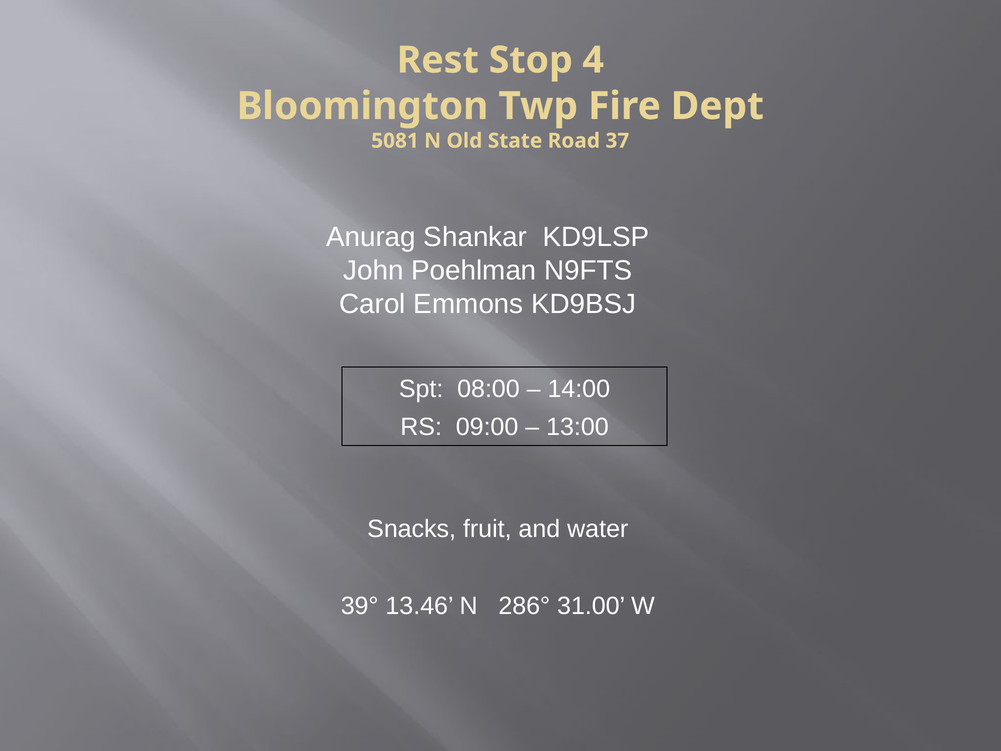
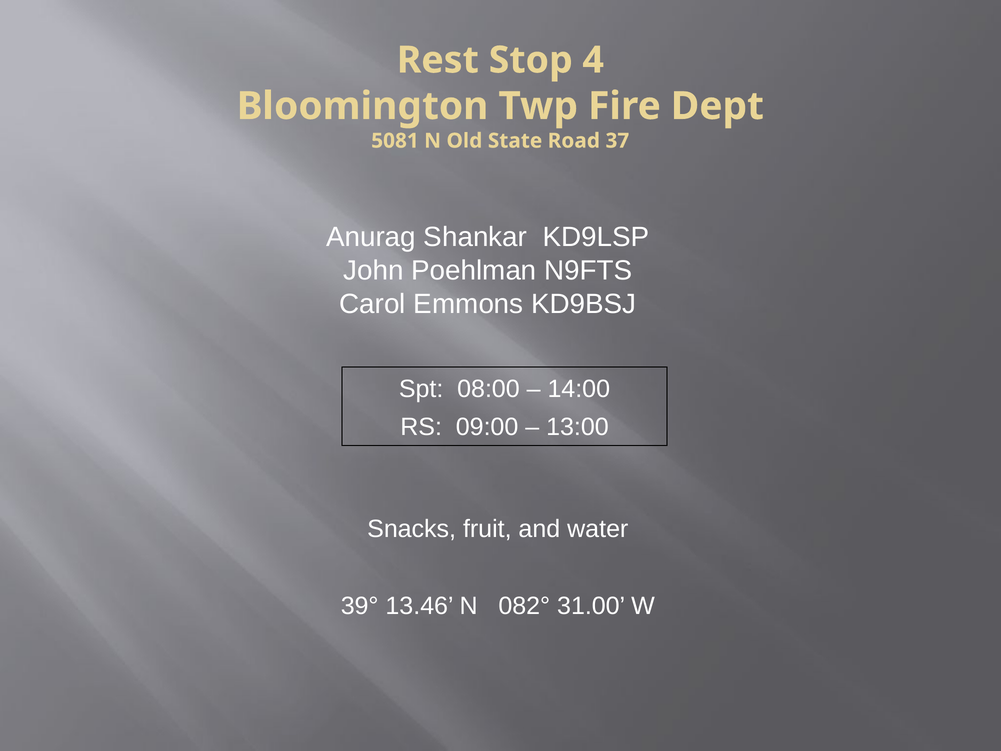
286°: 286° -> 082°
